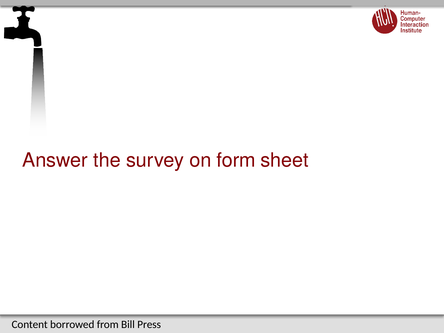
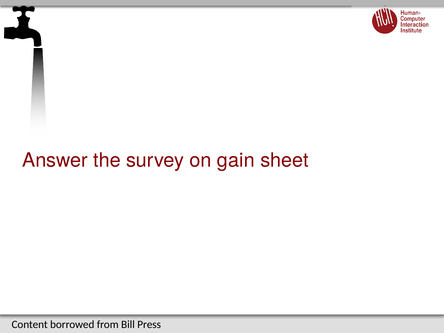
form: form -> gain
